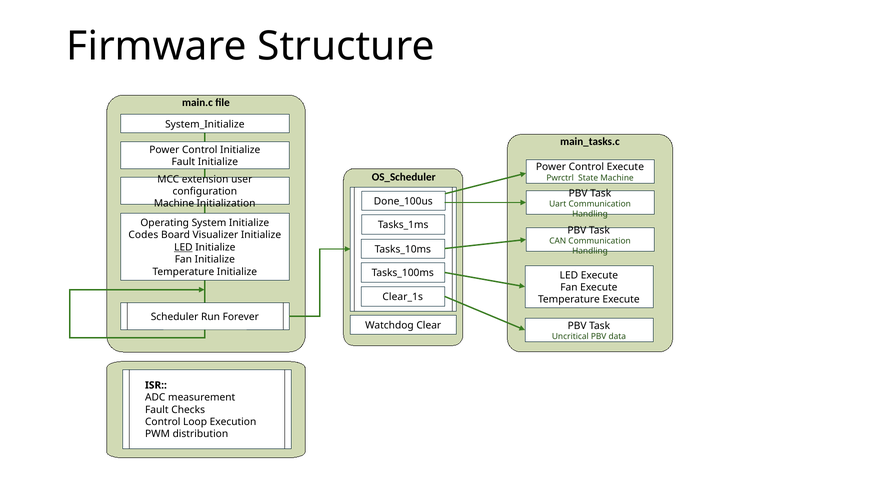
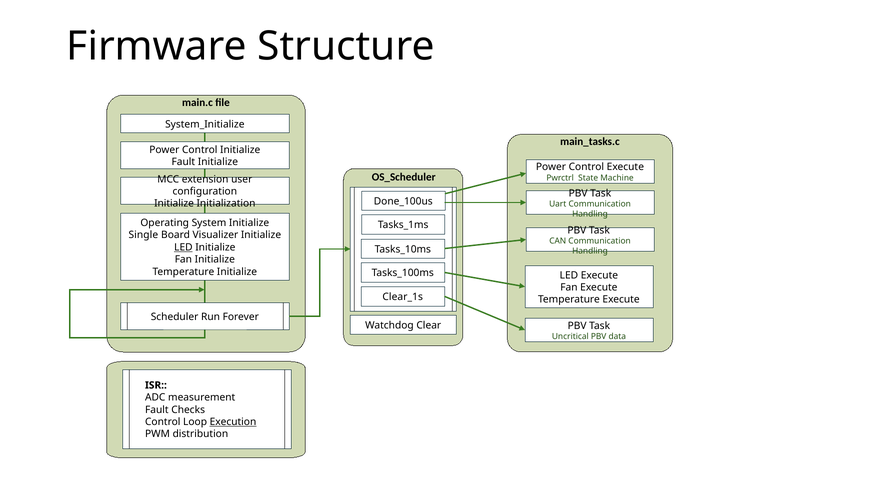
Machine at (174, 204): Machine -> Initialize
Codes: Codes -> Single
Execution underline: none -> present
